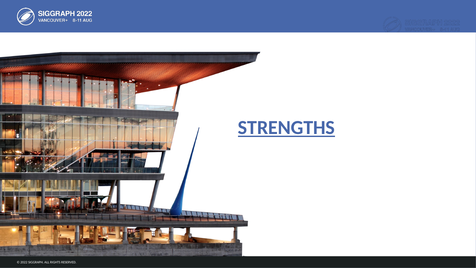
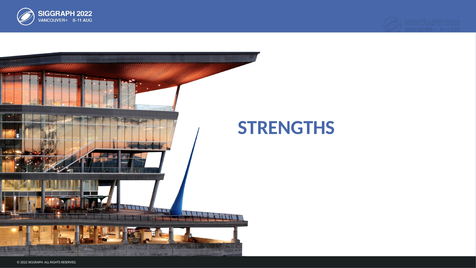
STRENGTHS underline: present -> none
